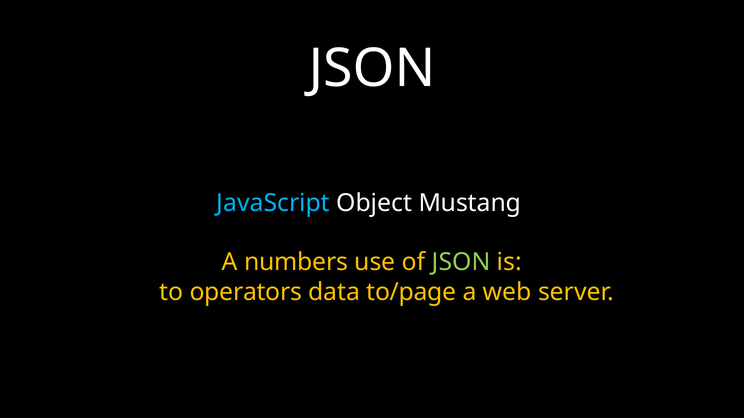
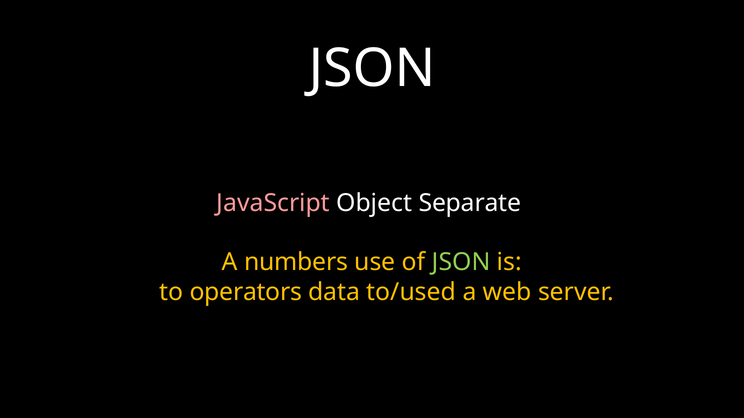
JavaScript colour: light blue -> pink
Mustang: Mustang -> Separate
to/page: to/page -> to/used
